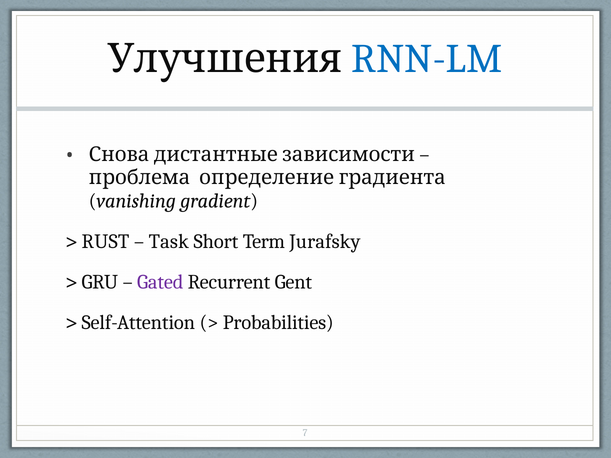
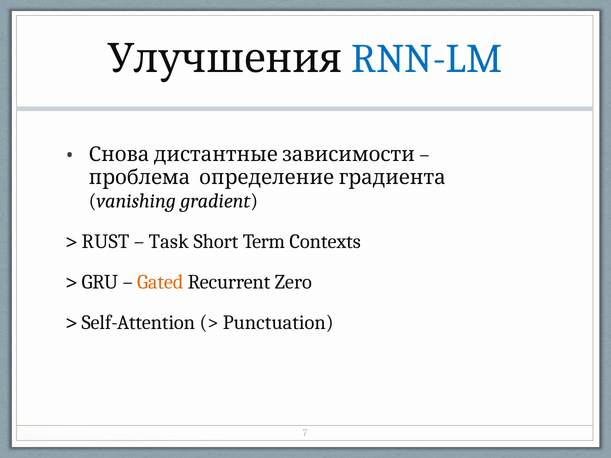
Jurafsky: Jurafsky -> Contexts
Gated colour: purple -> orange
Gent: Gent -> Zero
Probabilities: Probabilities -> Punctuation
